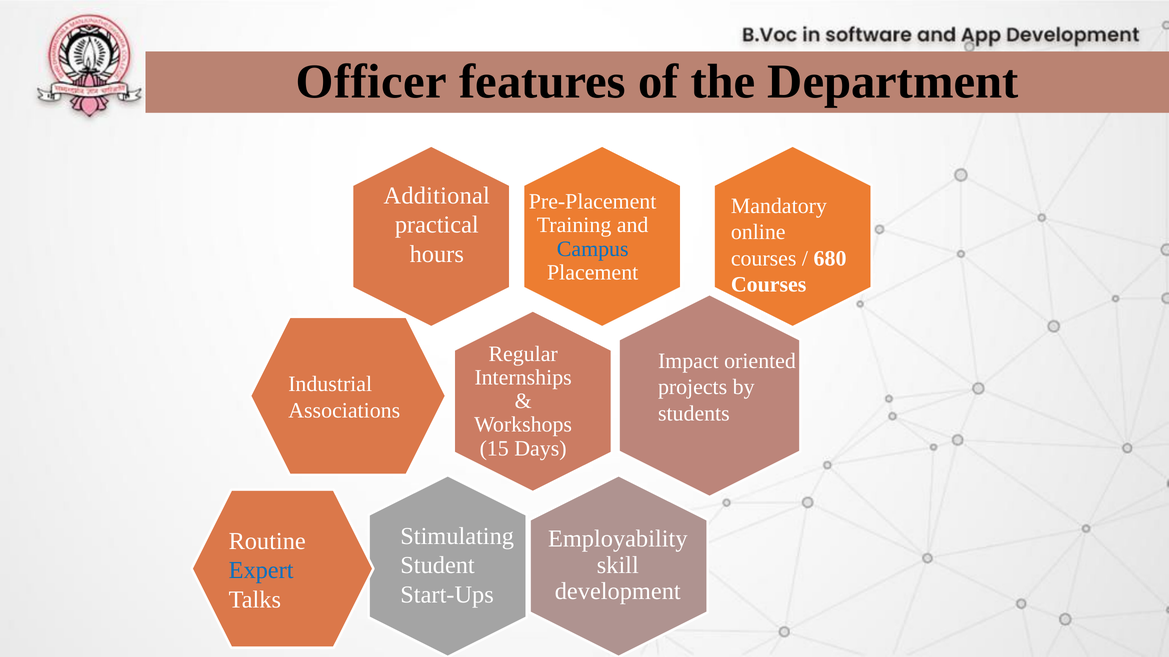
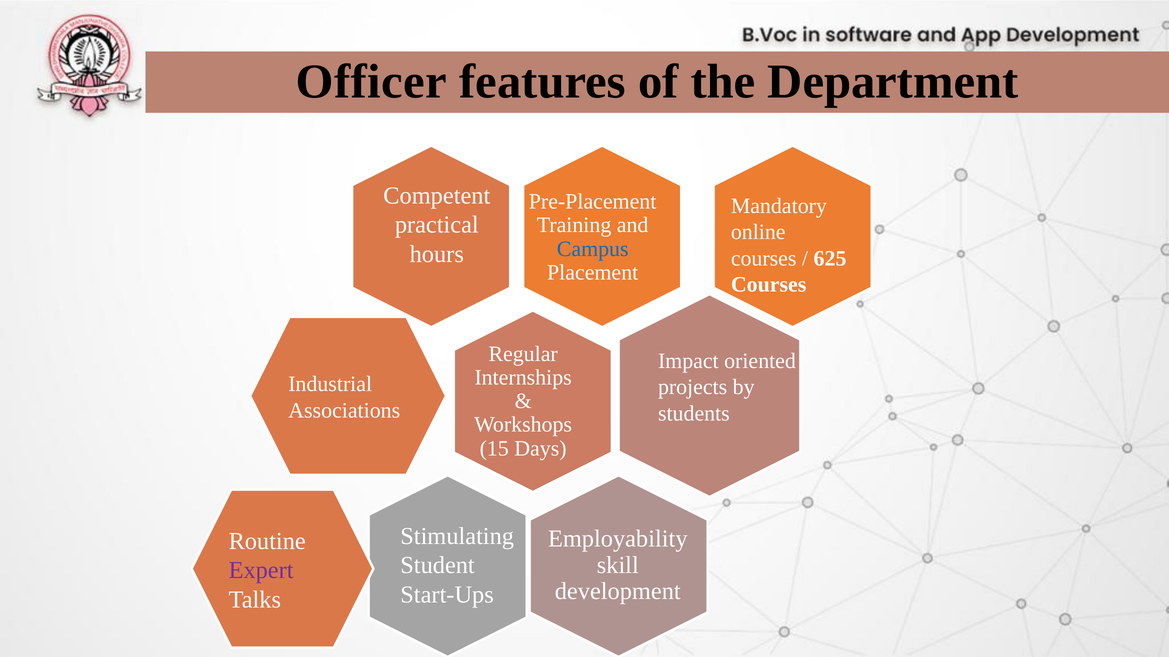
Additional: Additional -> Competent
680: 680 -> 625
Expert colour: blue -> purple
